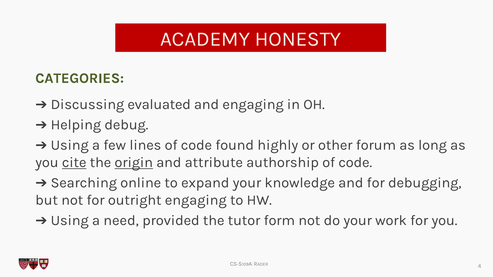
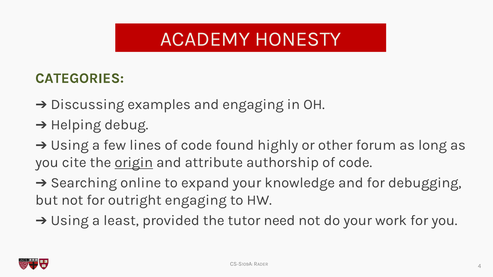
evaluated: evaluated -> examples
cite underline: present -> none
need: need -> least
form: form -> need
